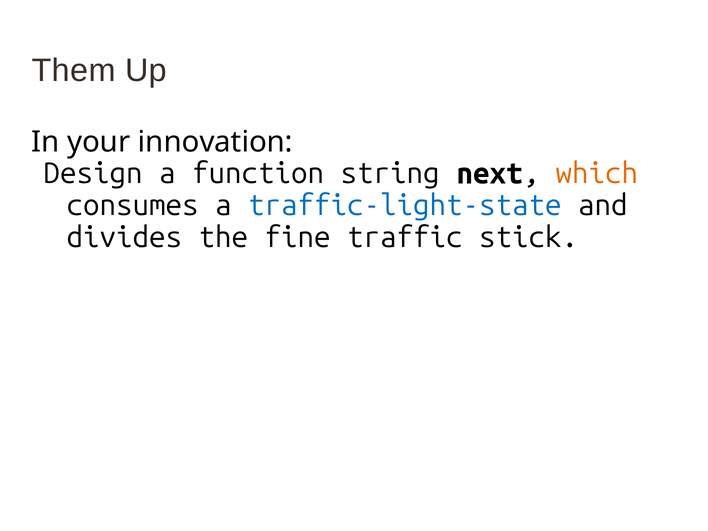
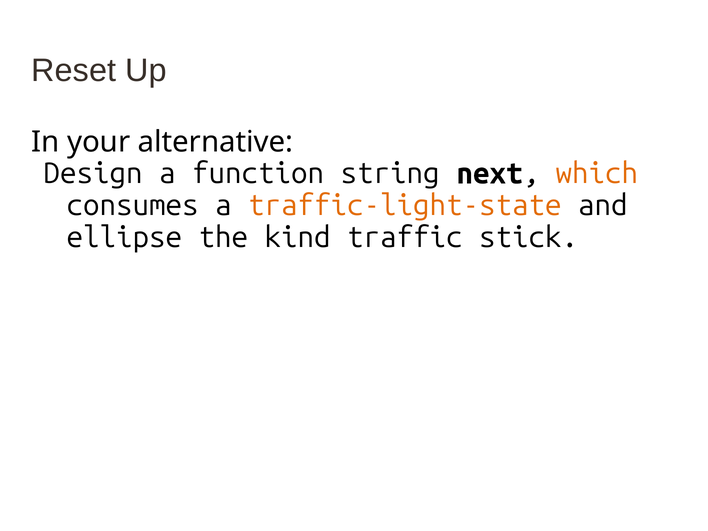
Them: Them -> Reset
innovation: innovation -> alternative
traffic-light-state colour: blue -> orange
divides: divides -> ellipse
fine: fine -> kind
